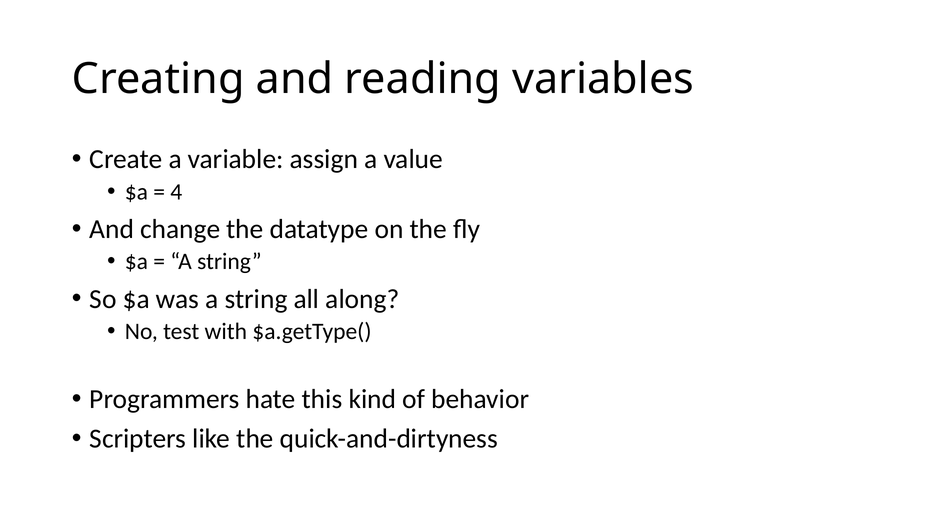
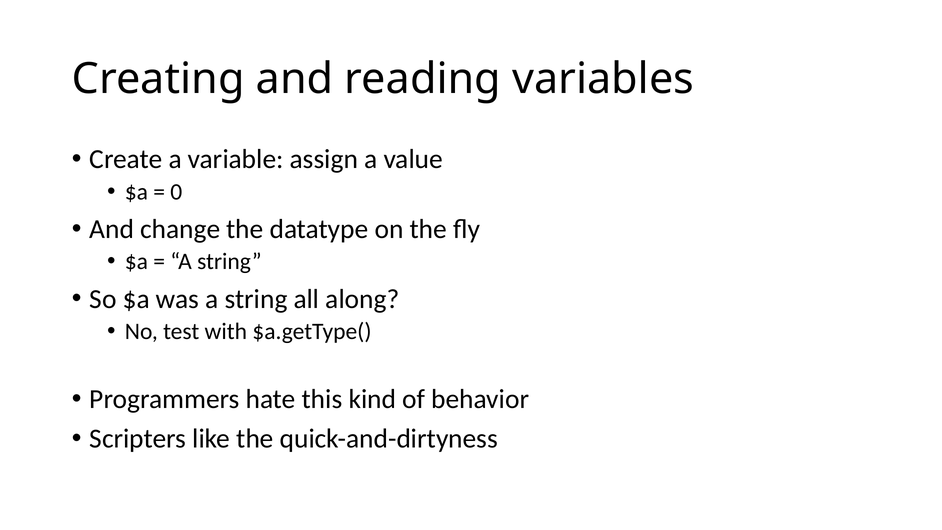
4: 4 -> 0
